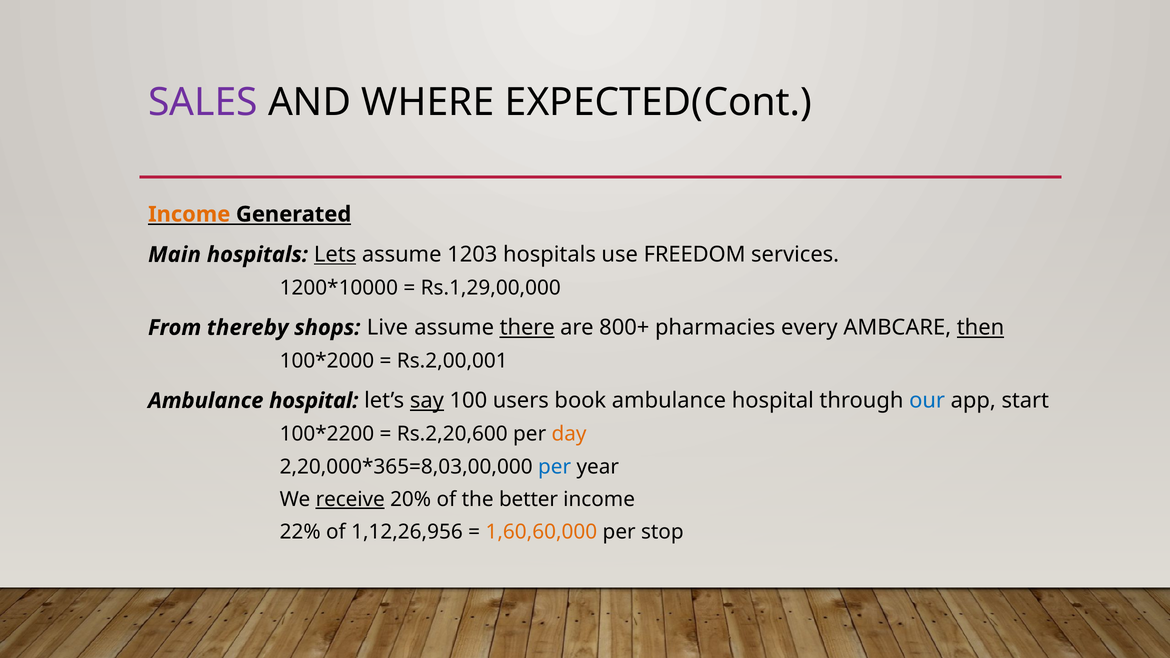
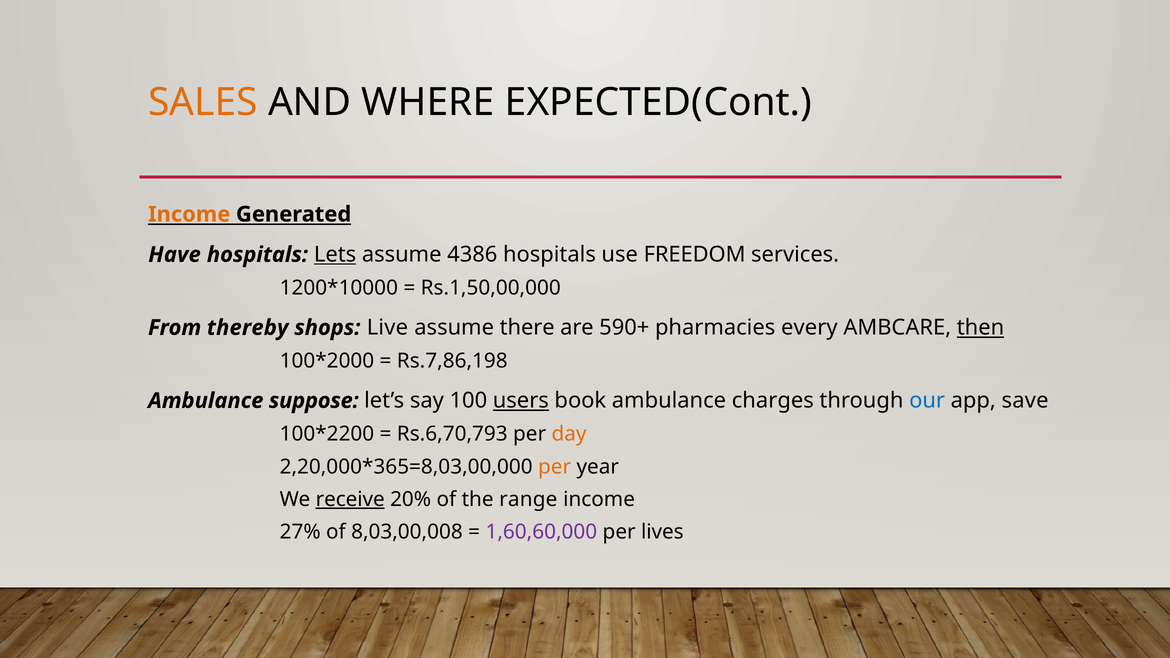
SALES colour: purple -> orange
Main: Main -> Have
1203: 1203 -> 4386
Rs.1,29,00,000: Rs.1,29,00,000 -> Rs.1,50,00,000
there underline: present -> none
800+: 800+ -> 590+
Rs.2,00,001: Rs.2,00,001 -> Rs.7,86,198
hospital at (314, 401): hospital -> suppose
say underline: present -> none
users underline: none -> present
book ambulance hospital: hospital -> charges
start: start -> save
Rs.2,20,600: Rs.2,20,600 -> Rs.6,70,793
per at (555, 467) colour: blue -> orange
better: better -> range
22%: 22% -> 27%
1,12,26,956: 1,12,26,956 -> 8,03,00,008
1,60,60,000 colour: orange -> purple
stop: stop -> lives
